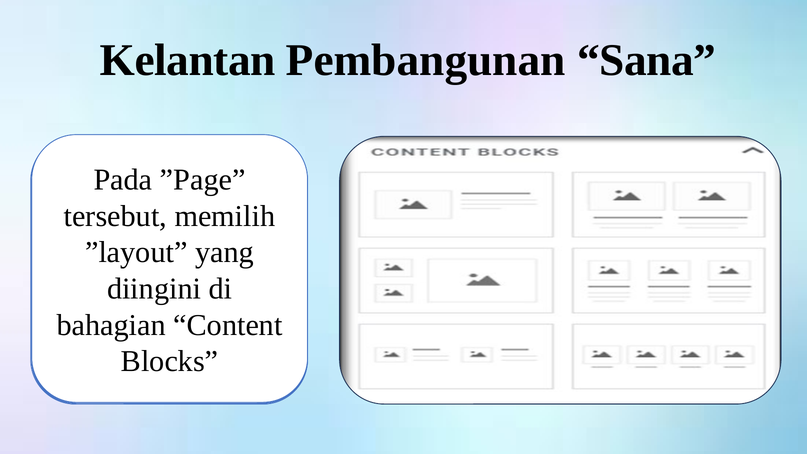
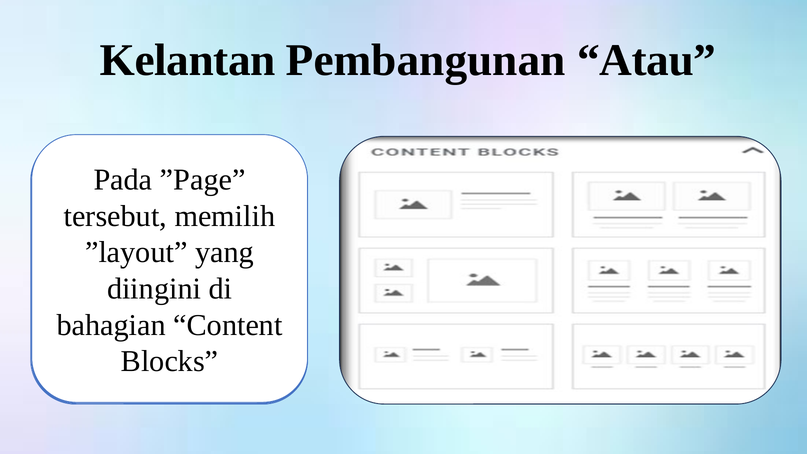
Sana: Sana -> Atau
